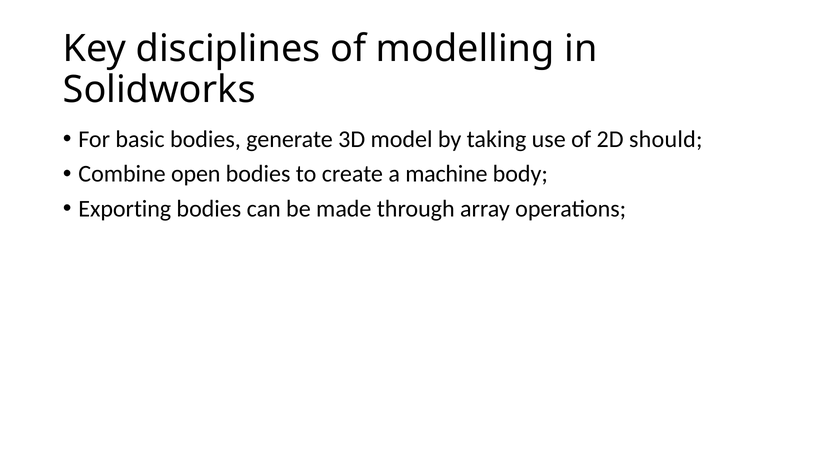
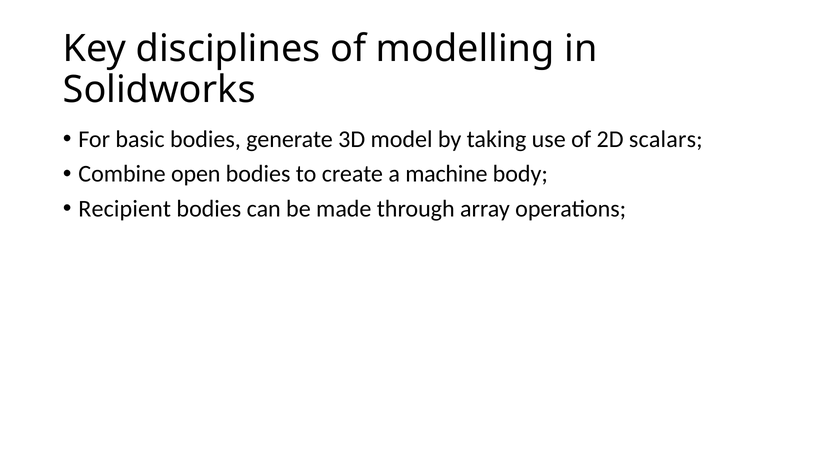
should: should -> scalars
Exporting: Exporting -> Recipient
